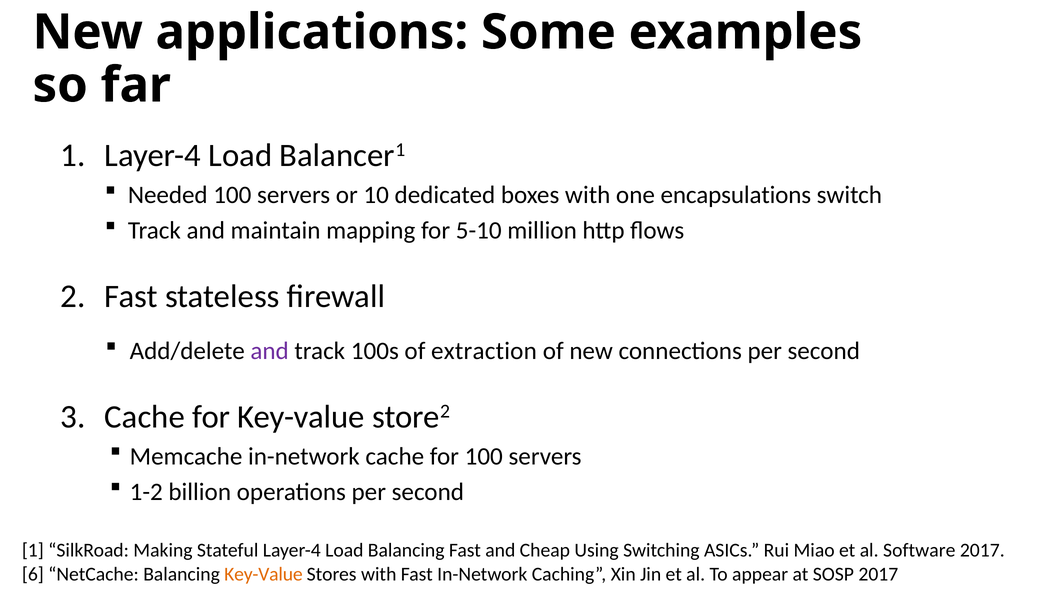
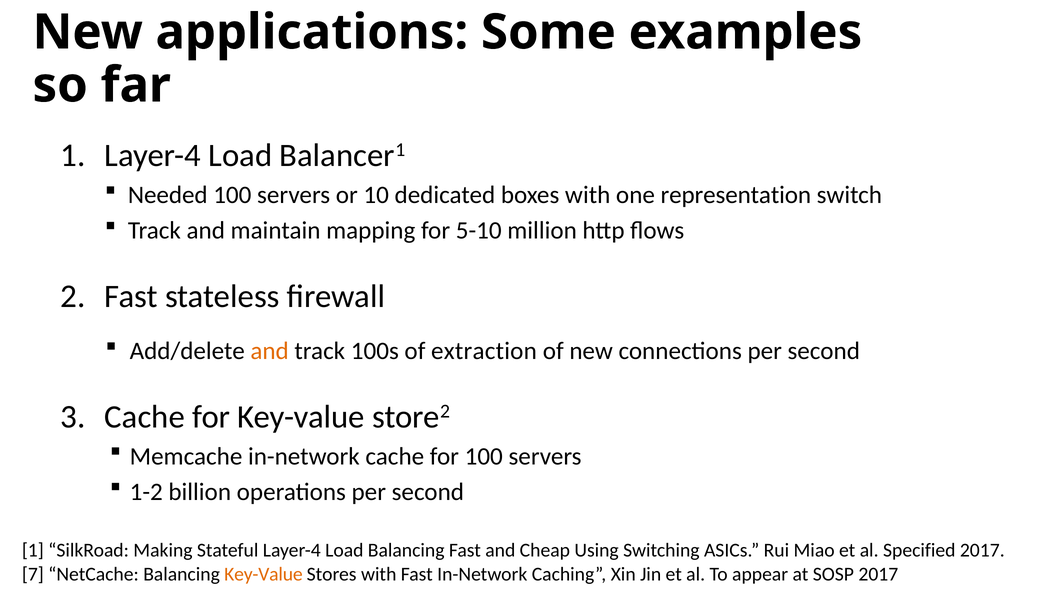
encapsulations: encapsulations -> representation
and at (270, 351) colour: purple -> orange
Software: Software -> Specified
6: 6 -> 7
